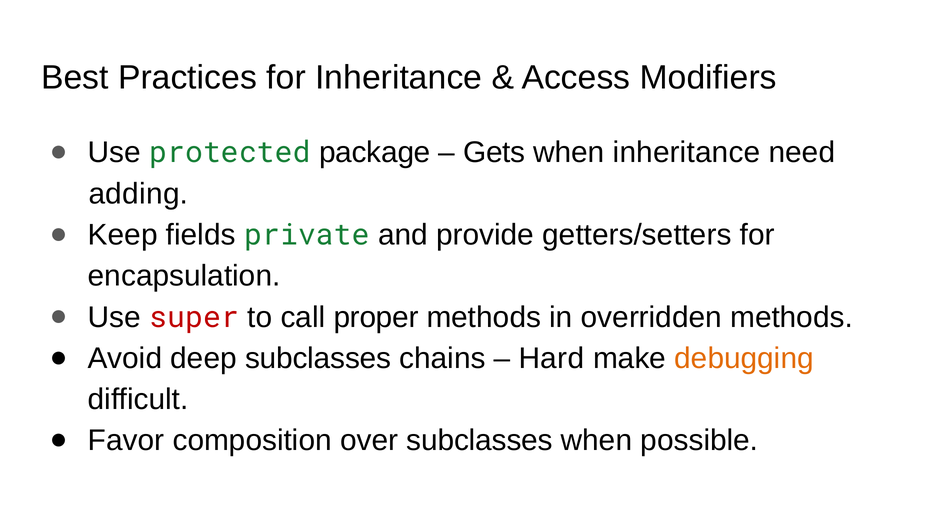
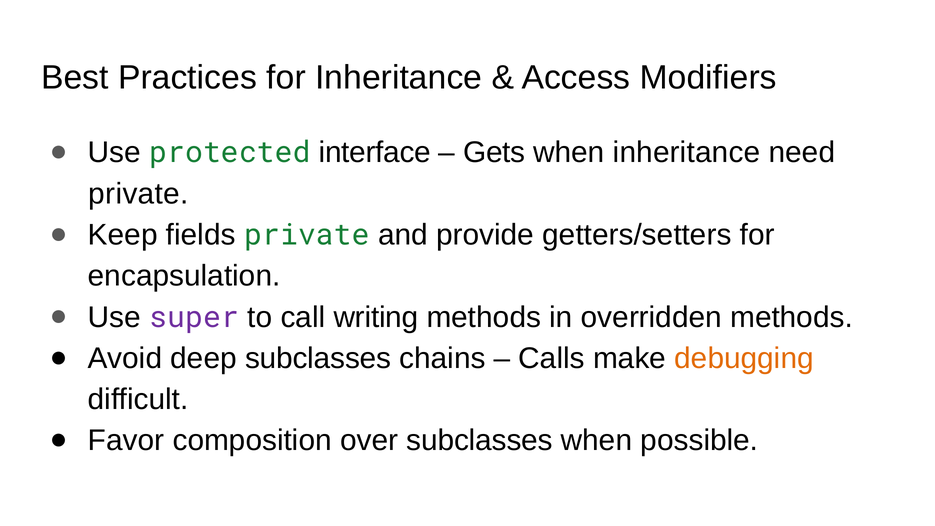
package: package -> interface
adding at (138, 194): adding -> private
super colour: red -> purple
proper: proper -> writing
Hard: Hard -> Calls
